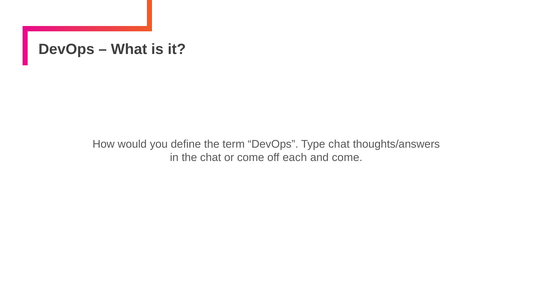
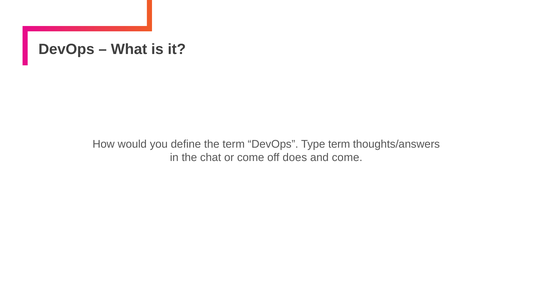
Type chat: chat -> term
each: each -> does
